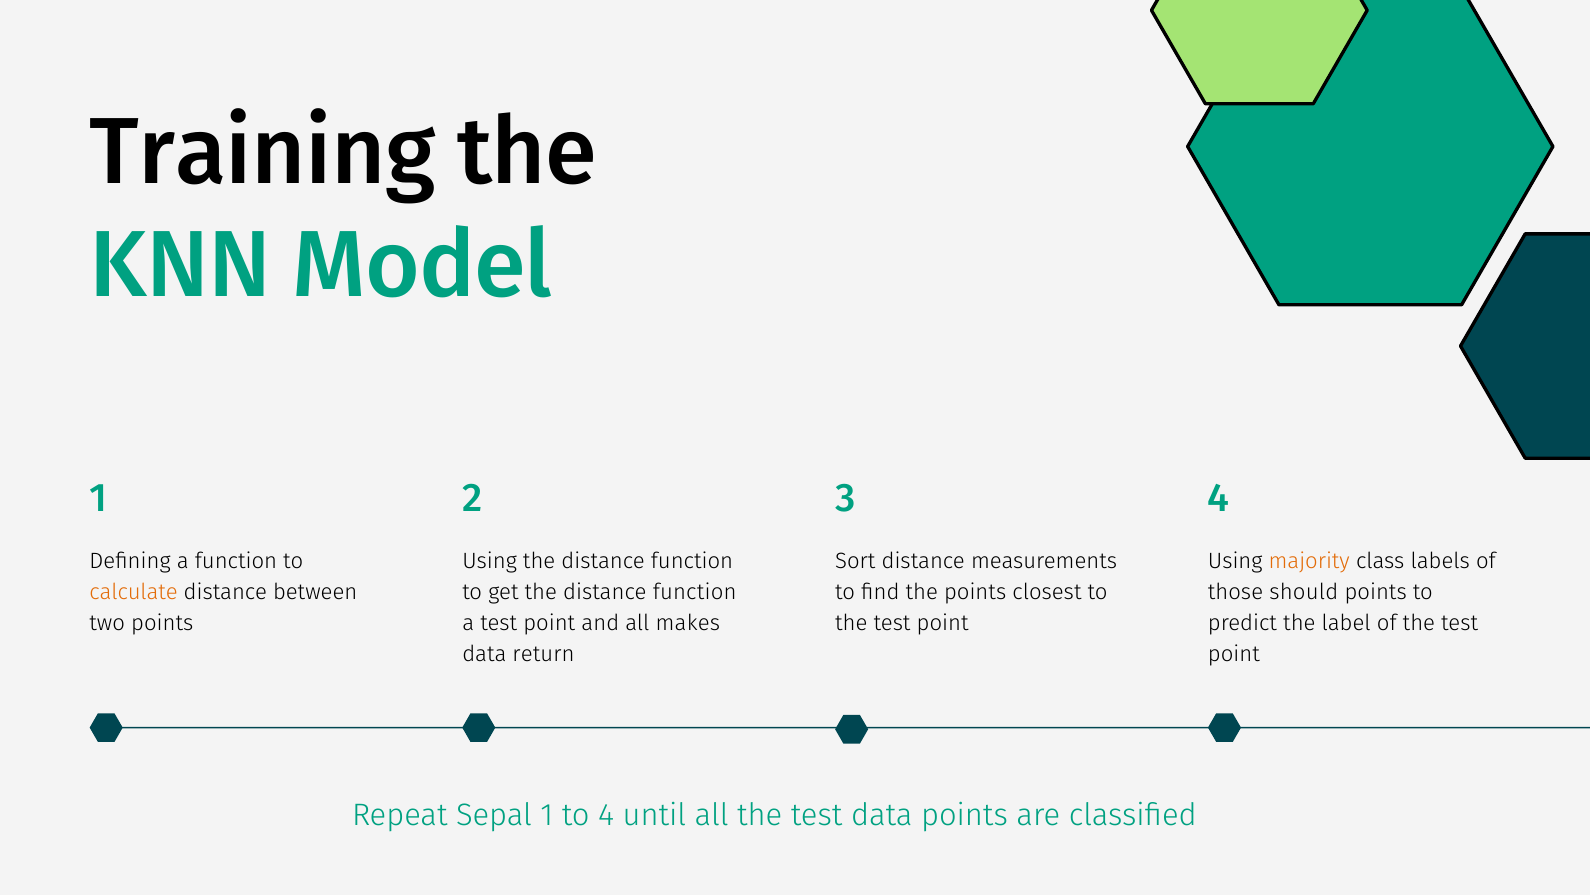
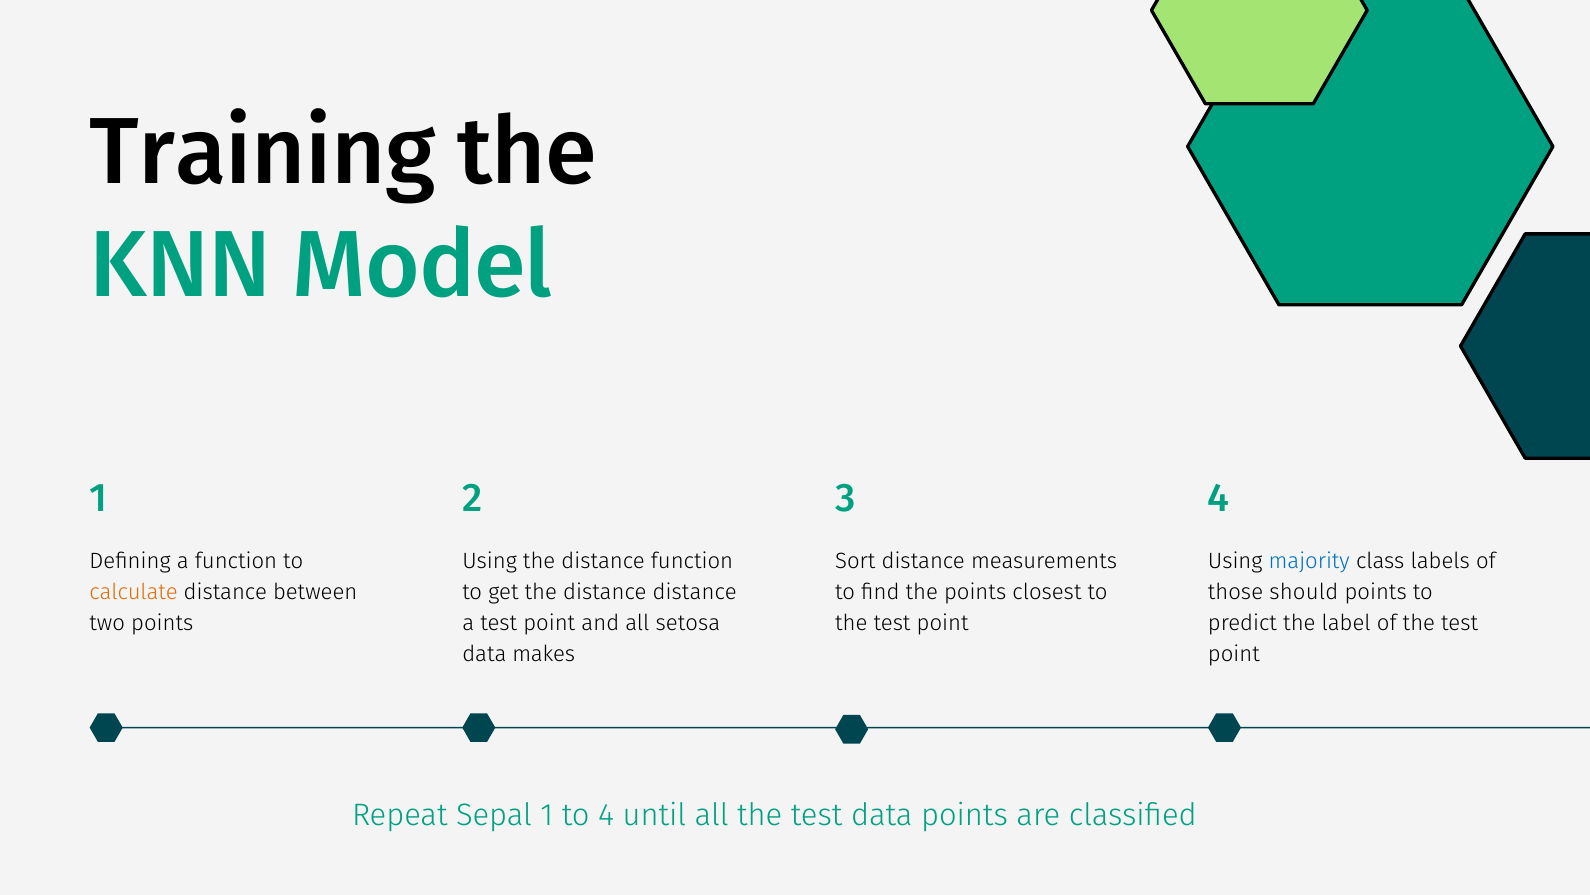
majority colour: orange -> blue
get the distance function: function -> distance
makes: makes -> setosa
return: return -> makes
